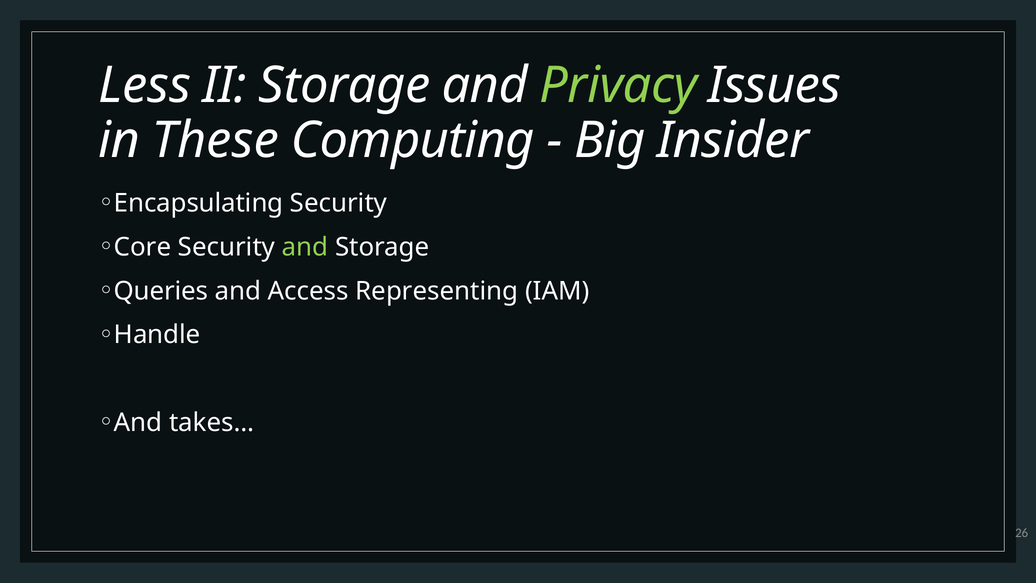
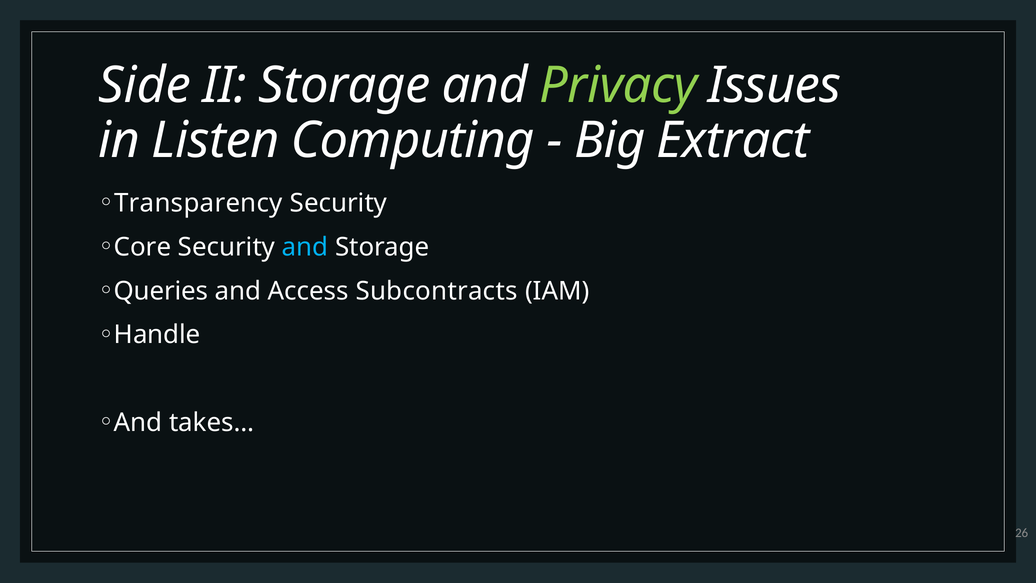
Less: Less -> Side
These: These -> Listen
Insider: Insider -> Extract
Encapsulating: Encapsulating -> Transparency
and at (305, 247) colour: light green -> light blue
Representing: Representing -> Subcontracts
